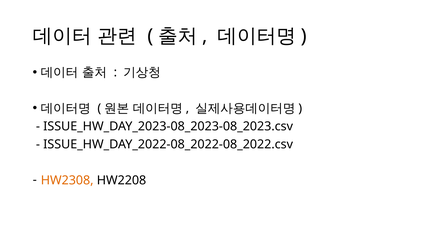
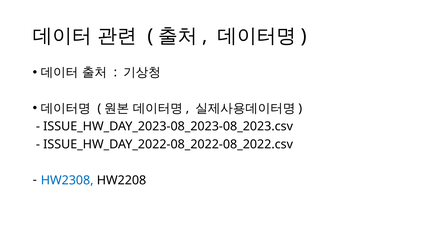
HW2308 colour: orange -> blue
